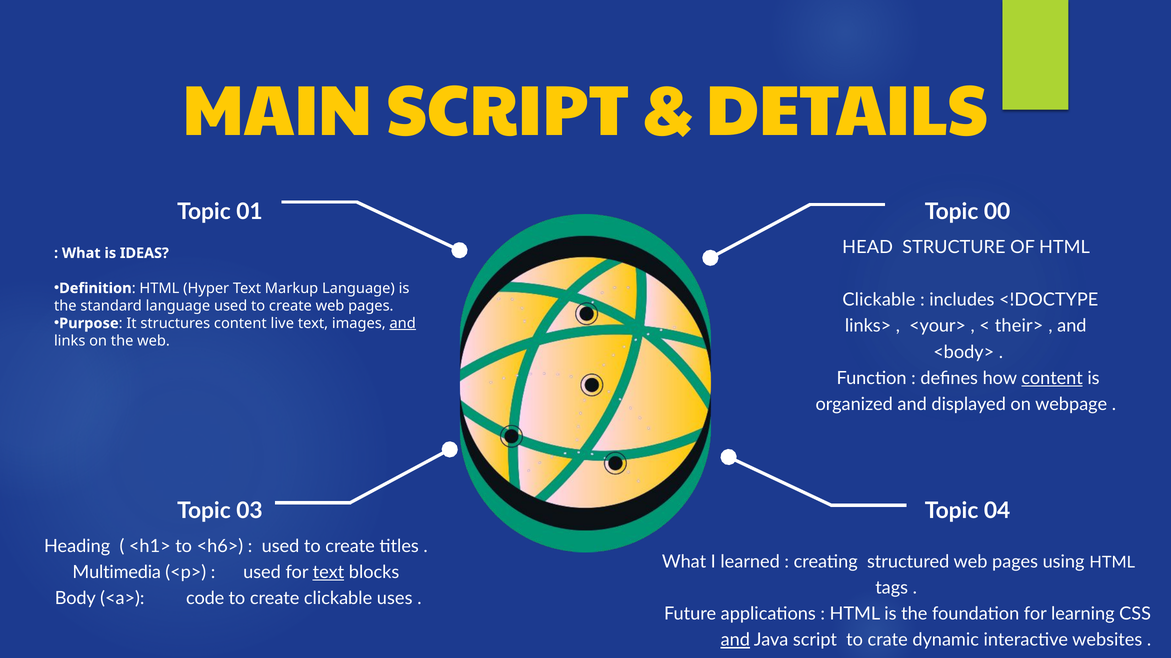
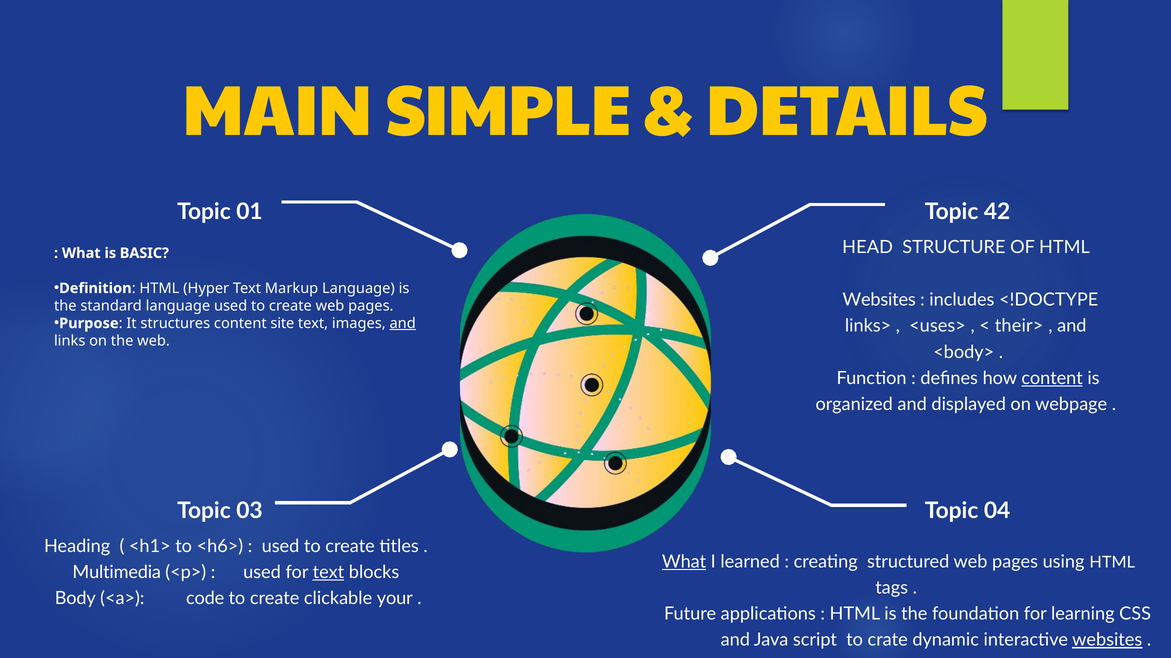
MAIN SCRIPT: SCRIPT -> SIMPLE
00: 00 -> 42
IDEAS: IDEAS -> BASIC
Clickable at (879, 300): Clickable -> Websites
live: live -> site
<your>: <your> -> <uses>
What at (684, 562) underline: none -> present
uses: uses -> your
and at (735, 641) underline: present -> none
websites at (1107, 641) underline: none -> present
